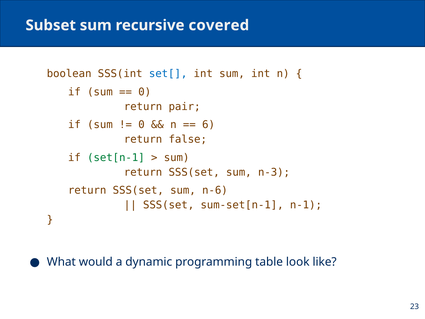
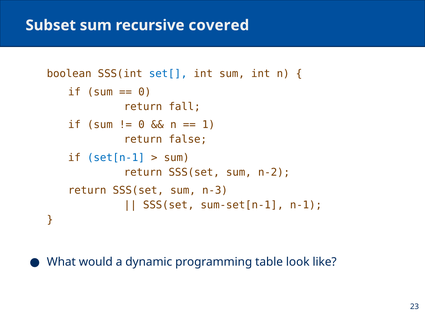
pair: pair -> fall
6: 6 -> 1
set[n-1 colour: green -> blue
n-3: n-3 -> n-2
n-6: n-6 -> n-3
